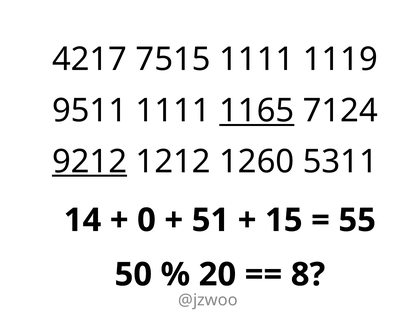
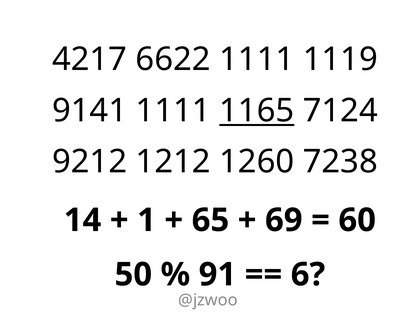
7515: 7515 -> 6622
9511: 9511 -> 9141
9212 underline: present -> none
5311: 5311 -> 7238
0: 0 -> 1
51: 51 -> 65
15: 15 -> 69
55: 55 -> 60
20: 20 -> 91
8: 8 -> 6
